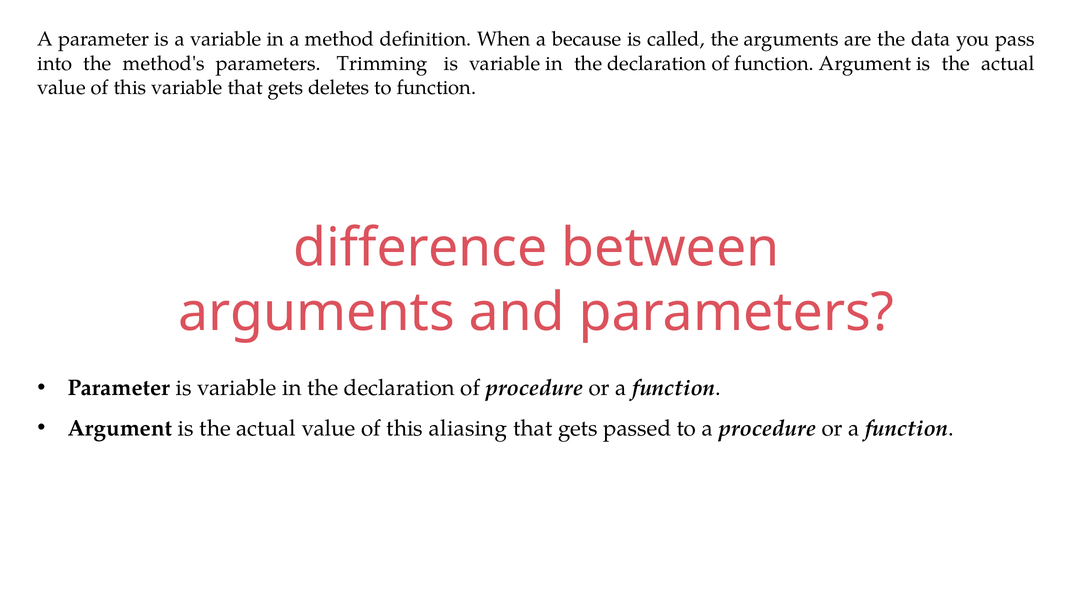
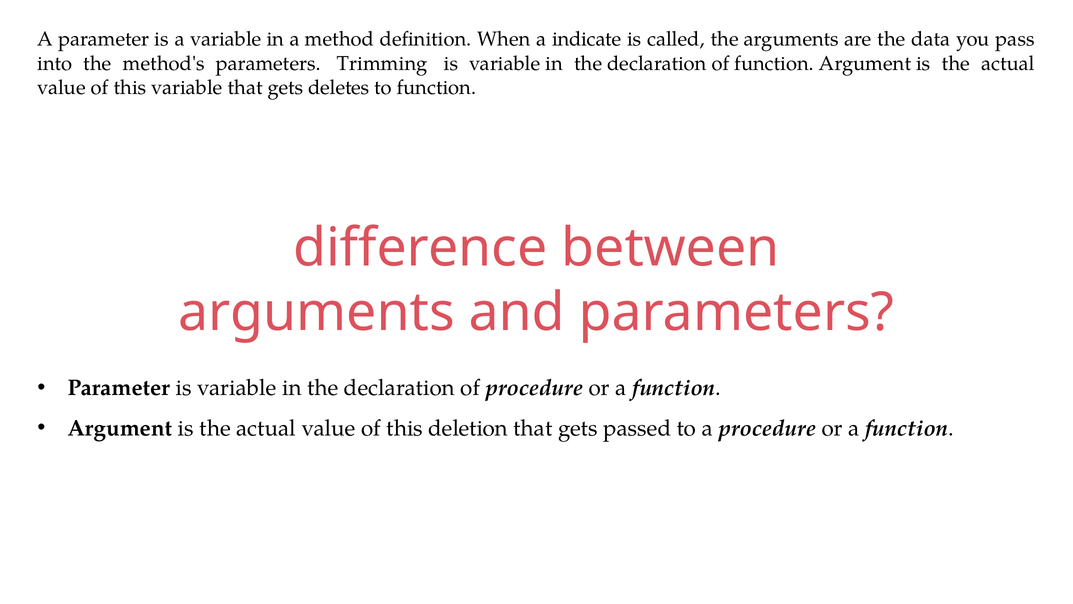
because: because -> indicate
aliasing: aliasing -> deletion
